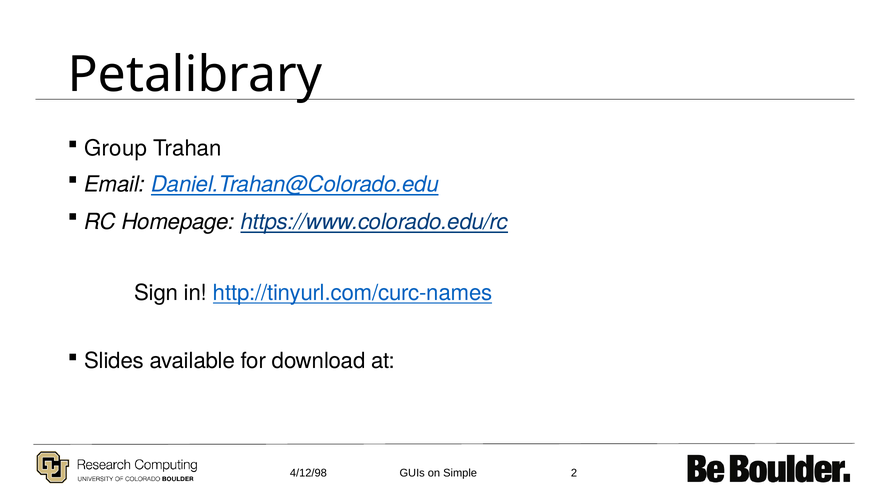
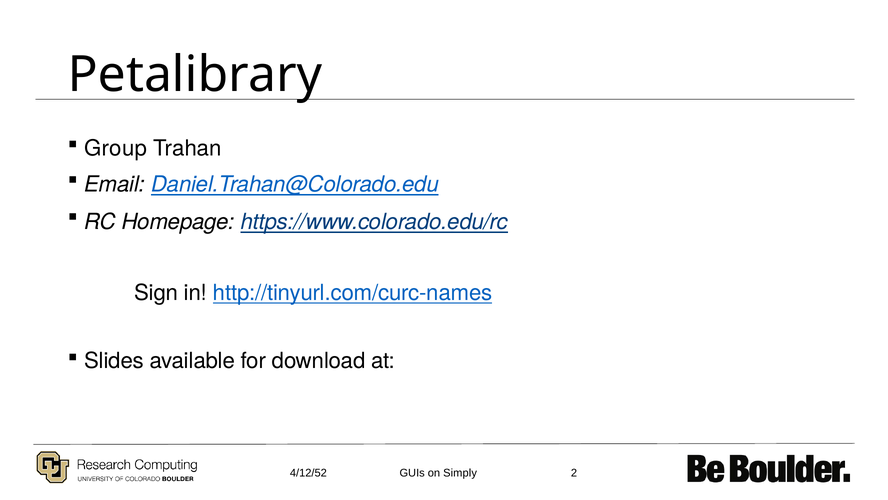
4/12/98: 4/12/98 -> 4/12/52
Simple: Simple -> Simply
